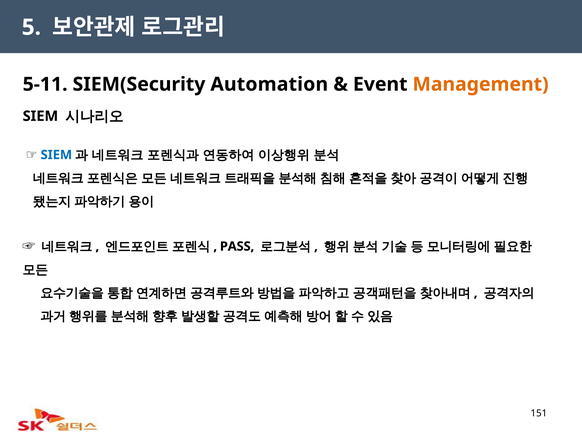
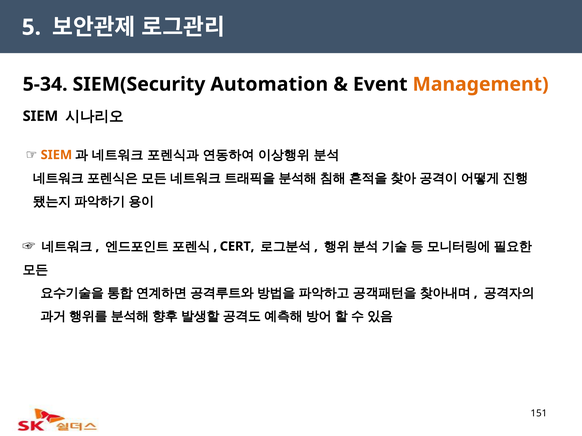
5-11: 5-11 -> 5-34
SIEM at (56, 155) colour: blue -> orange
PASS: PASS -> CERT
